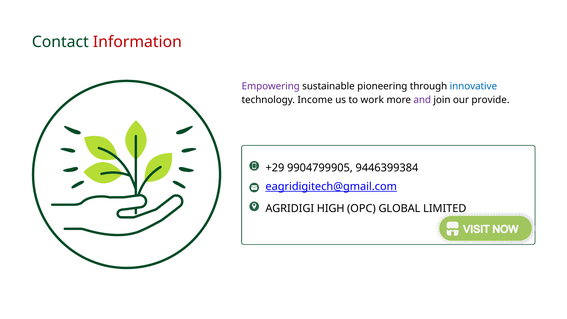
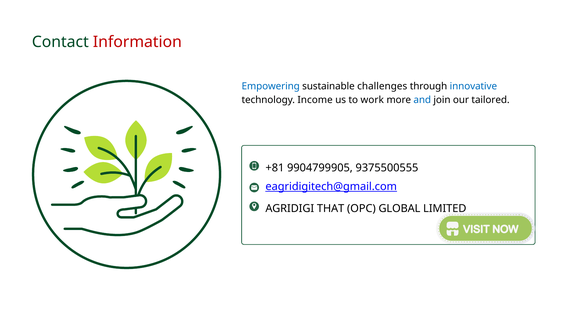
Empowering colour: purple -> blue
pioneering: pioneering -> challenges
and colour: purple -> blue
provide: provide -> tailored
+29: +29 -> +81
9446399384: 9446399384 -> 9375500555
HIGH: HIGH -> THAT
